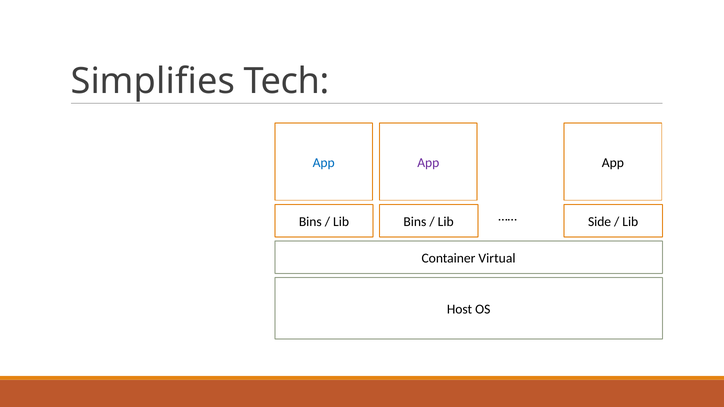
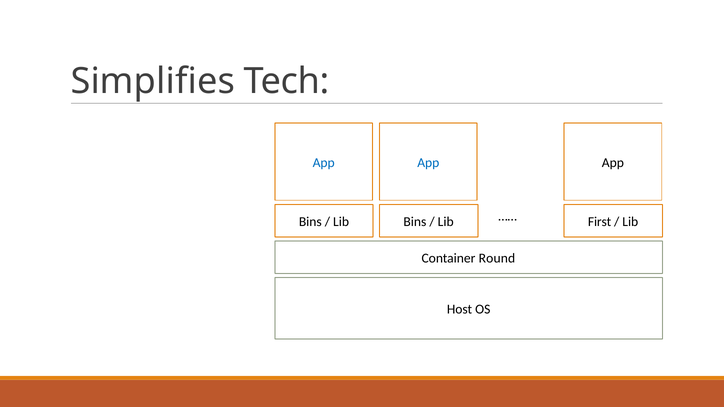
App at (428, 163) colour: purple -> blue
Side: Side -> First
Virtual: Virtual -> Round
